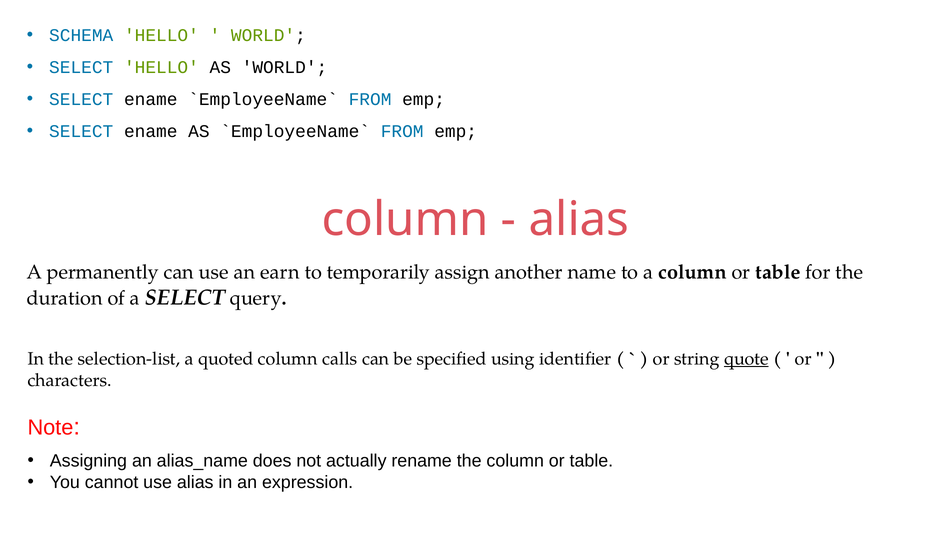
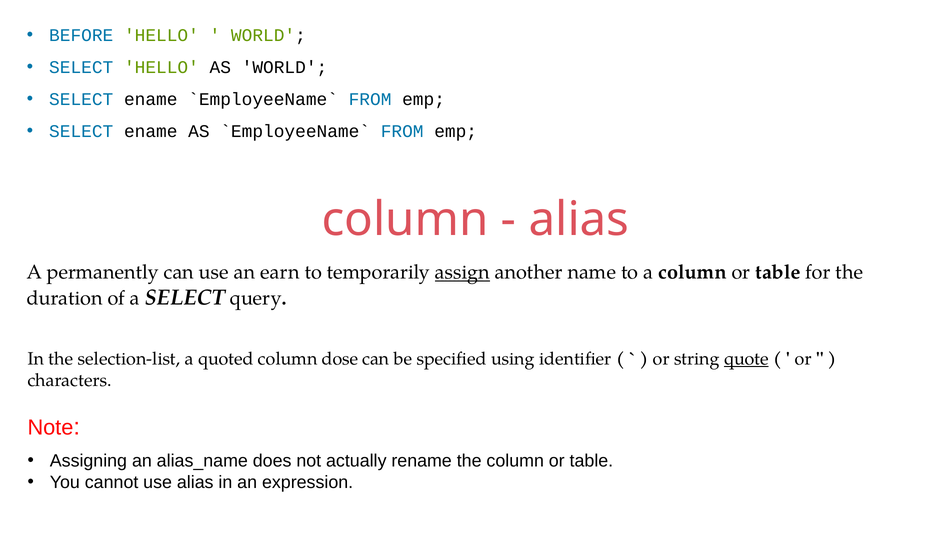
SCHEMA: SCHEMA -> BEFORE
assign underline: none -> present
calls: calls -> dose
